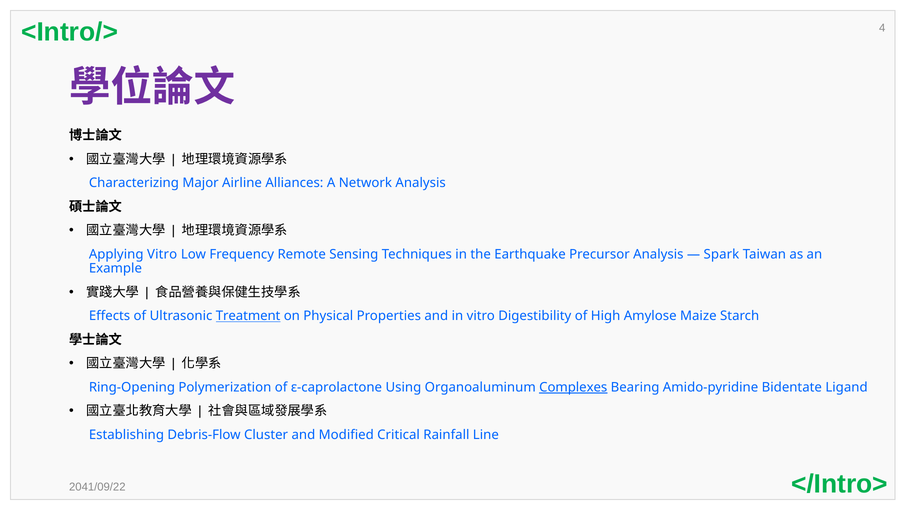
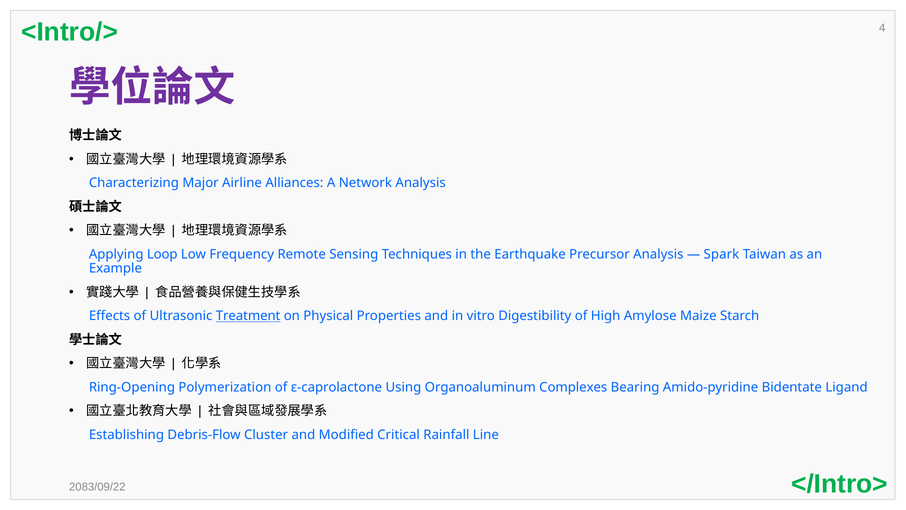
Applying Vitro: Vitro -> Loop
Complexes underline: present -> none
2041/09/22: 2041/09/22 -> 2083/09/22
